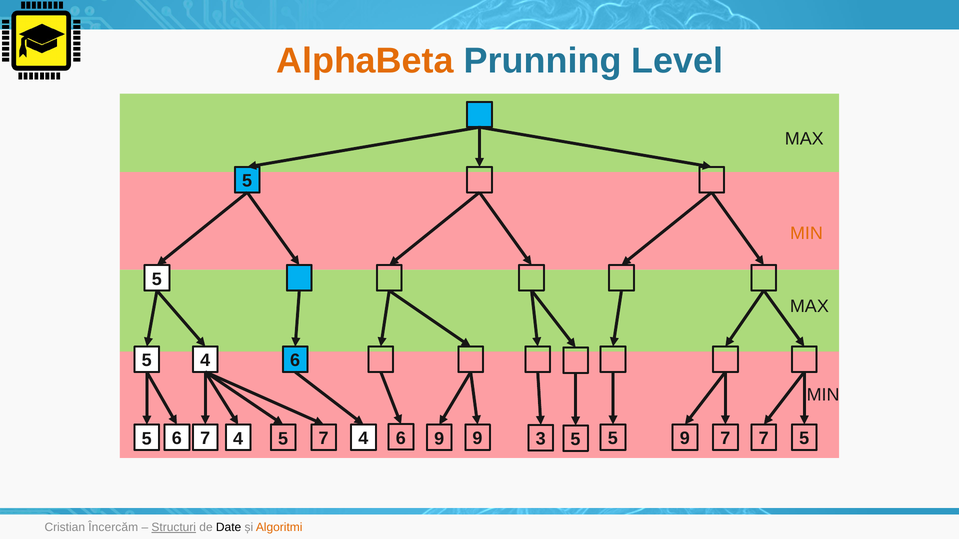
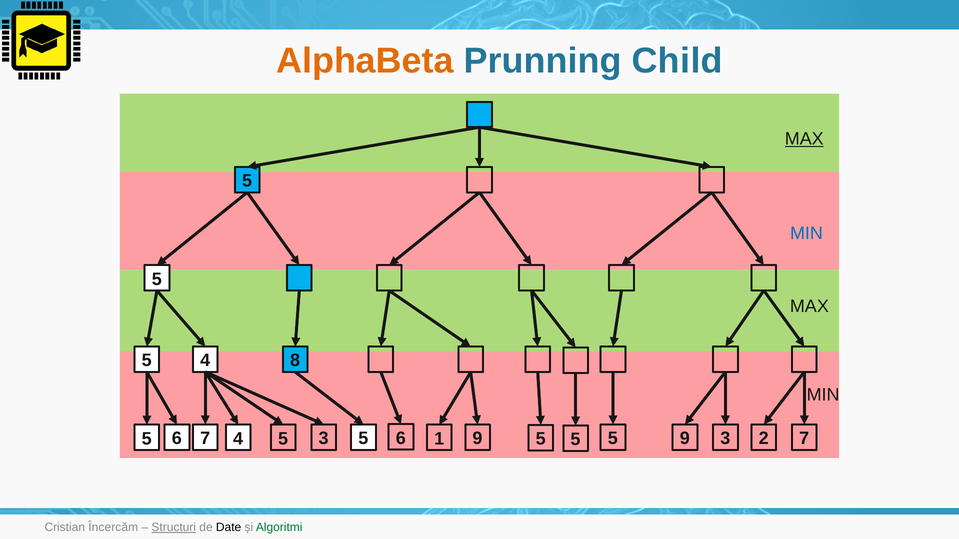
Level: Level -> Child
MAX at (804, 139) underline: none -> present
MIN at (806, 233) colour: orange -> blue
5 6: 6 -> 8
7 4: 4 -> 5
6 3: 3 -> 5
5 7: 7 -> 3
4 7: 7 -> 3
5 9: 9 -> 1
6 9 7: 7 -> 2
9 5: 5 -> 7
Algoritmi colour: orange -> green
